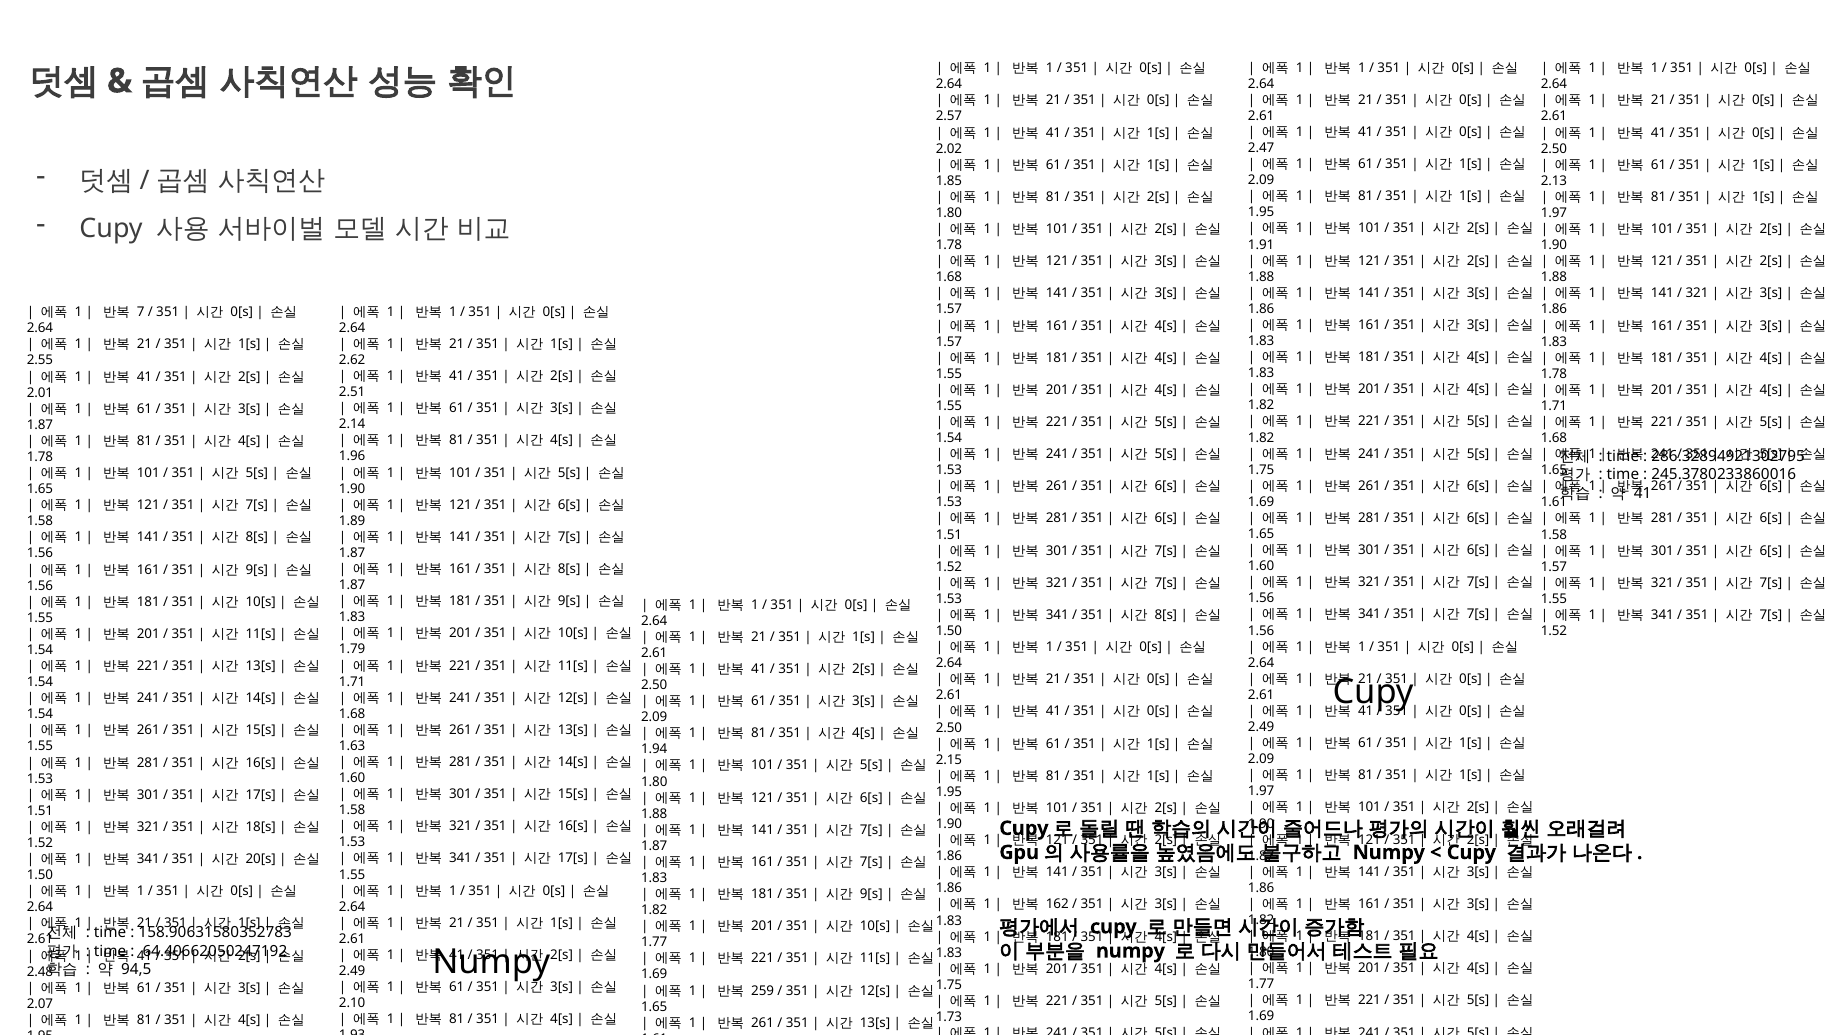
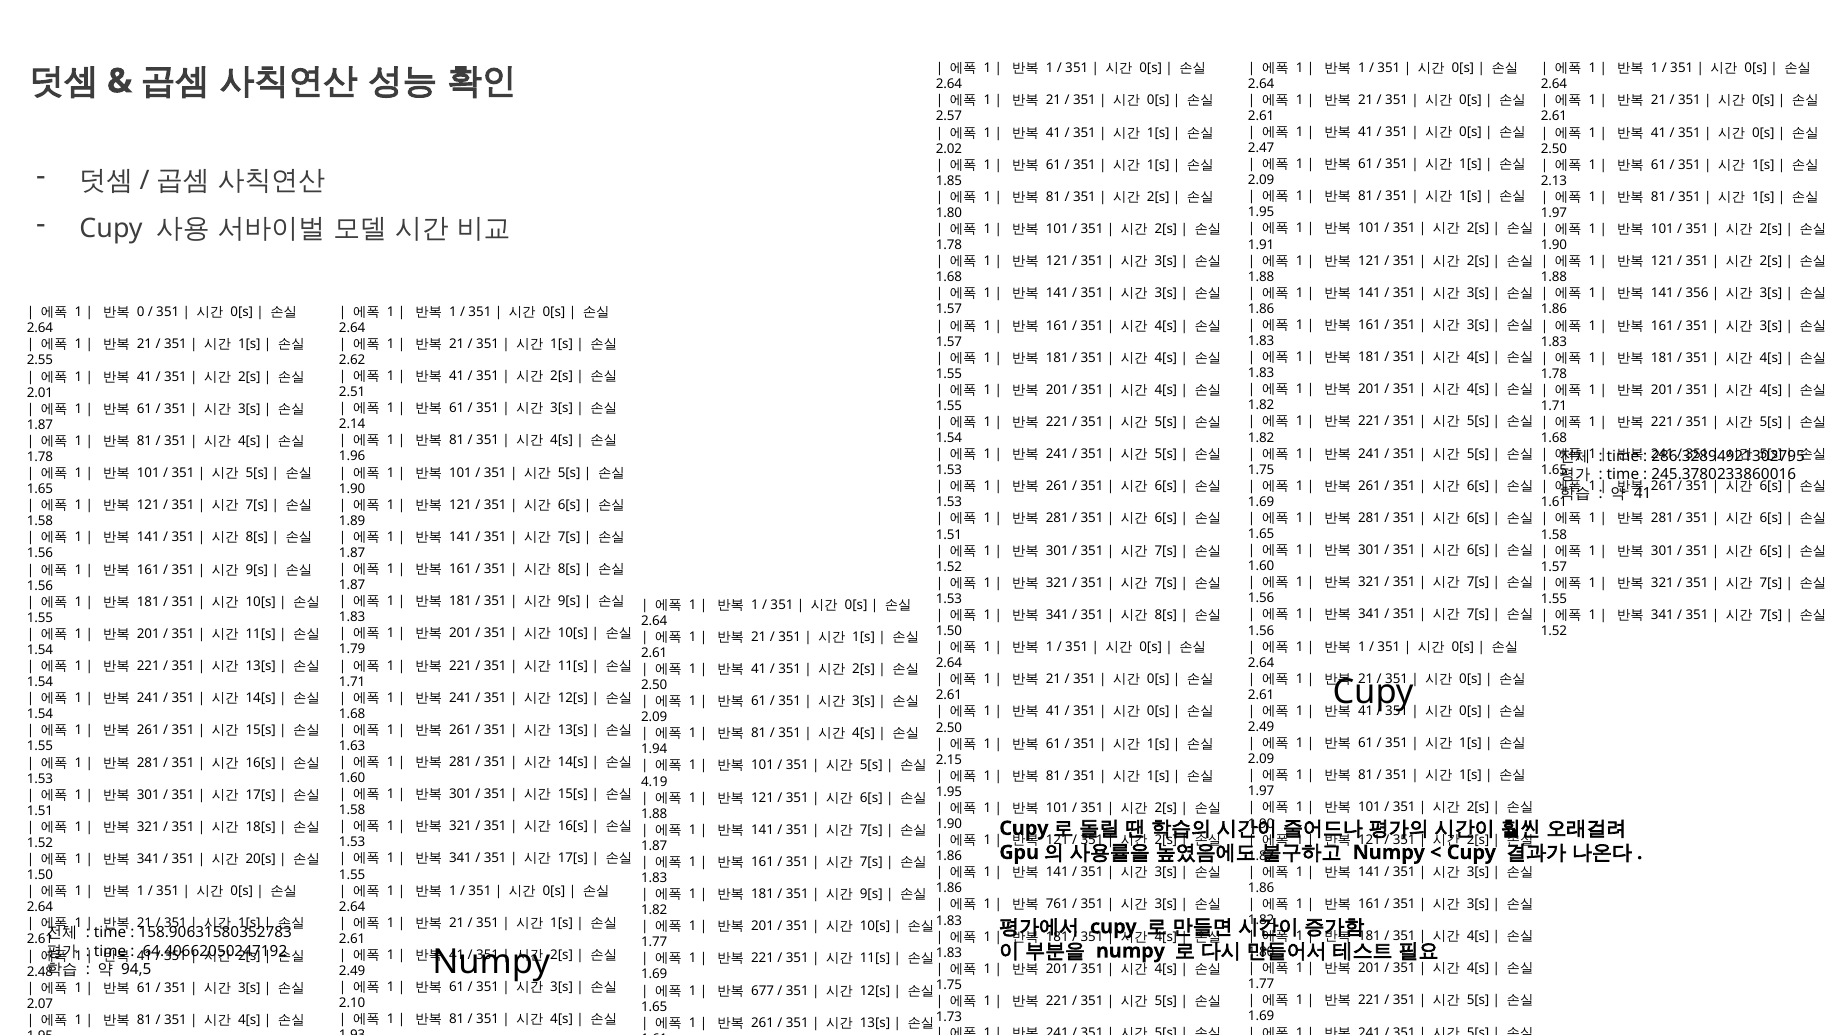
321 at (1697, 293): 321 -> 356
7: 7 -> 0
1.80 at (654, 781): 1.80 -> 4.19
162: 162 -> 761
259: 259 -> 677
